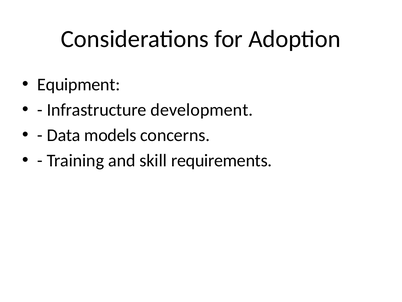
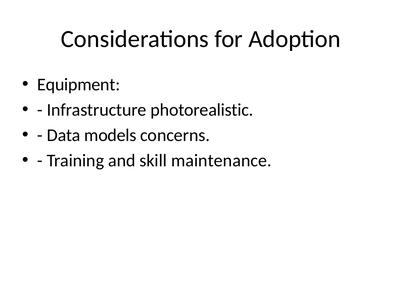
development: development -> photorealistic
requirements: requirements -> maintenance
